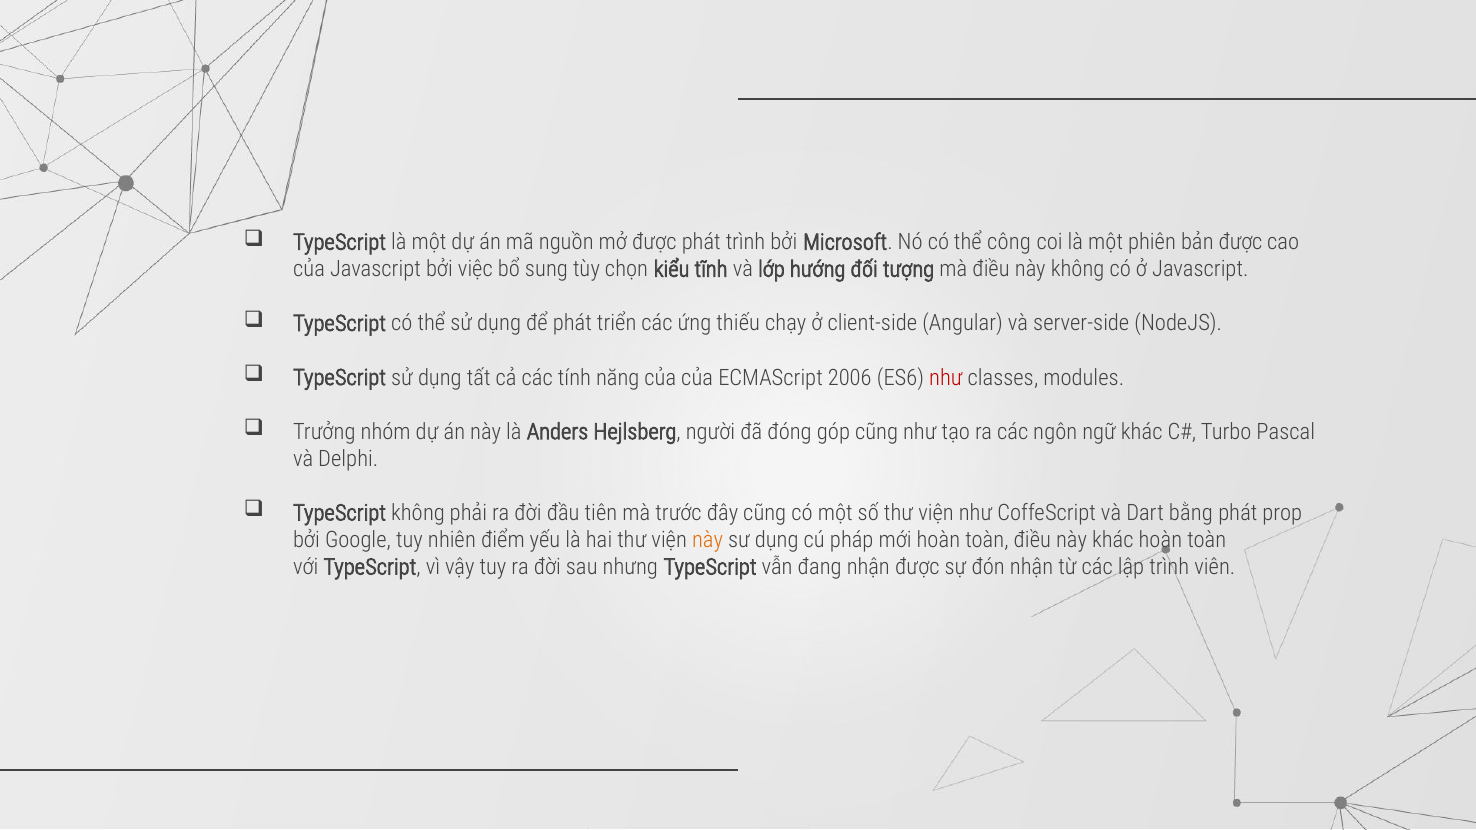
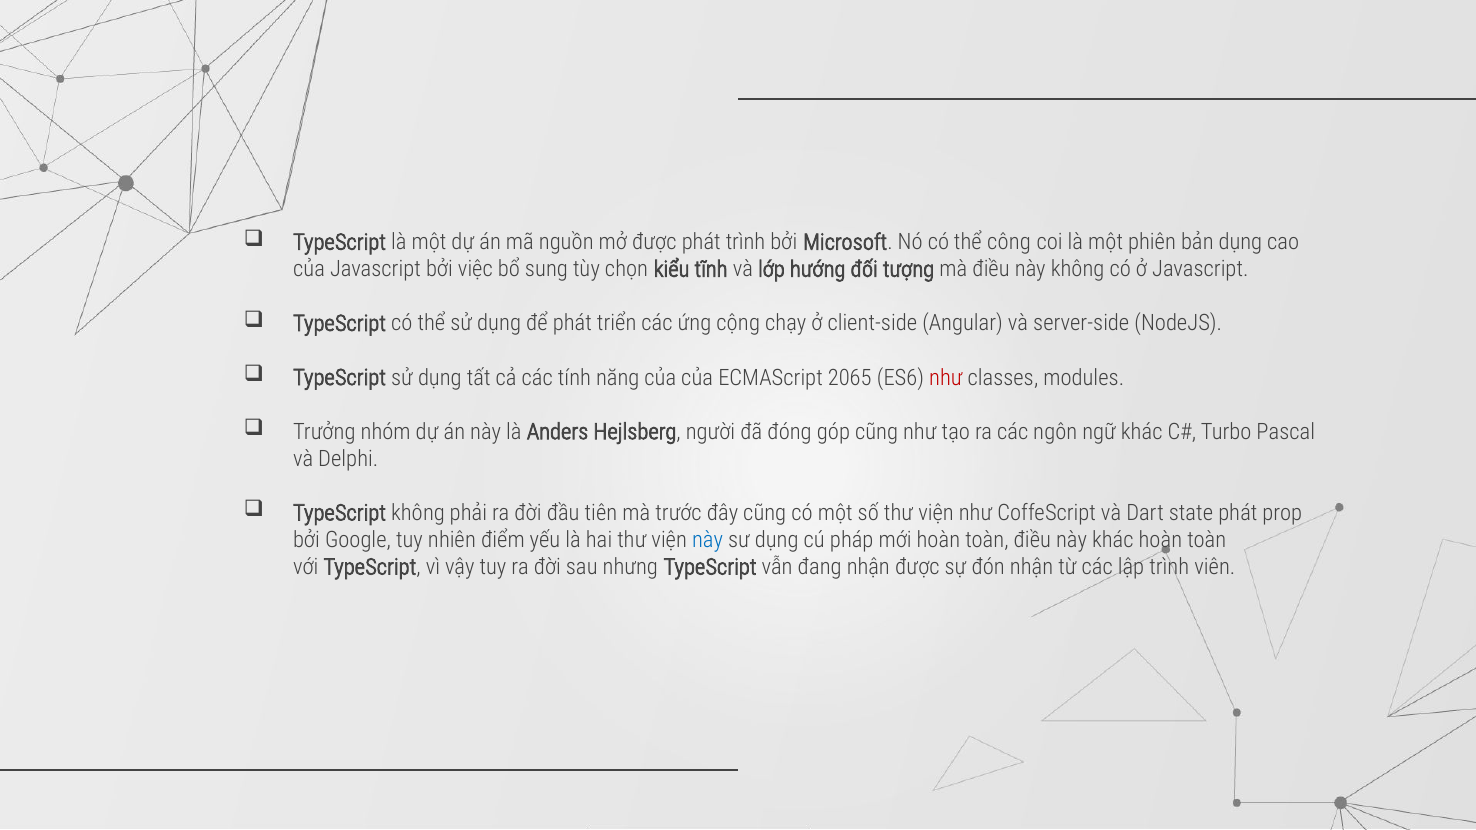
bản được: được -> dụng
thiếu: thiếu -> cộng
2006: 2006 -> 2065
bằng: bằng -> state
này at (708, 540) colour: orange -> blue
